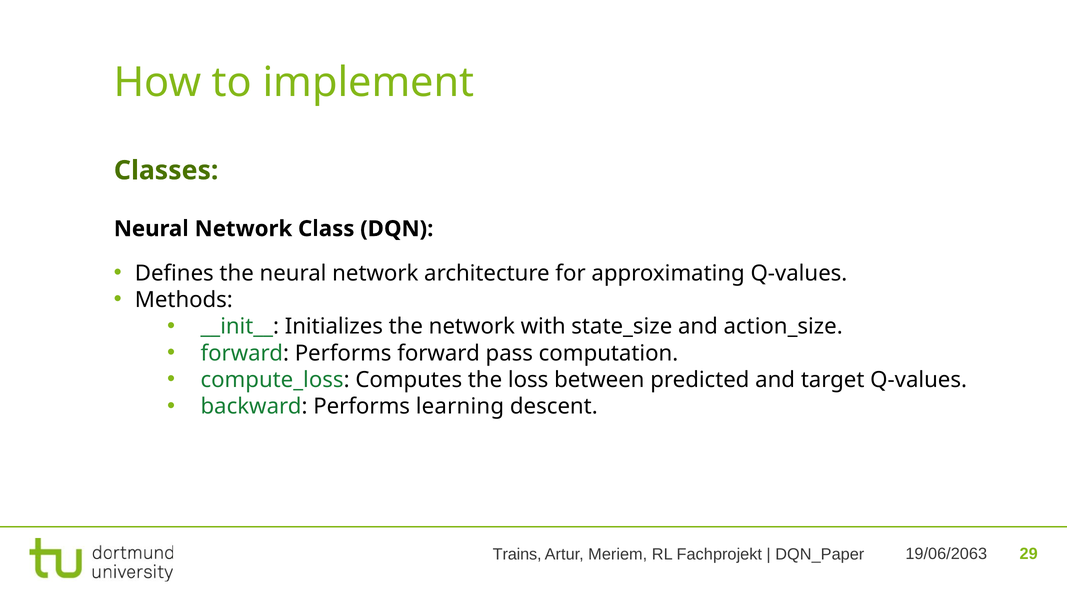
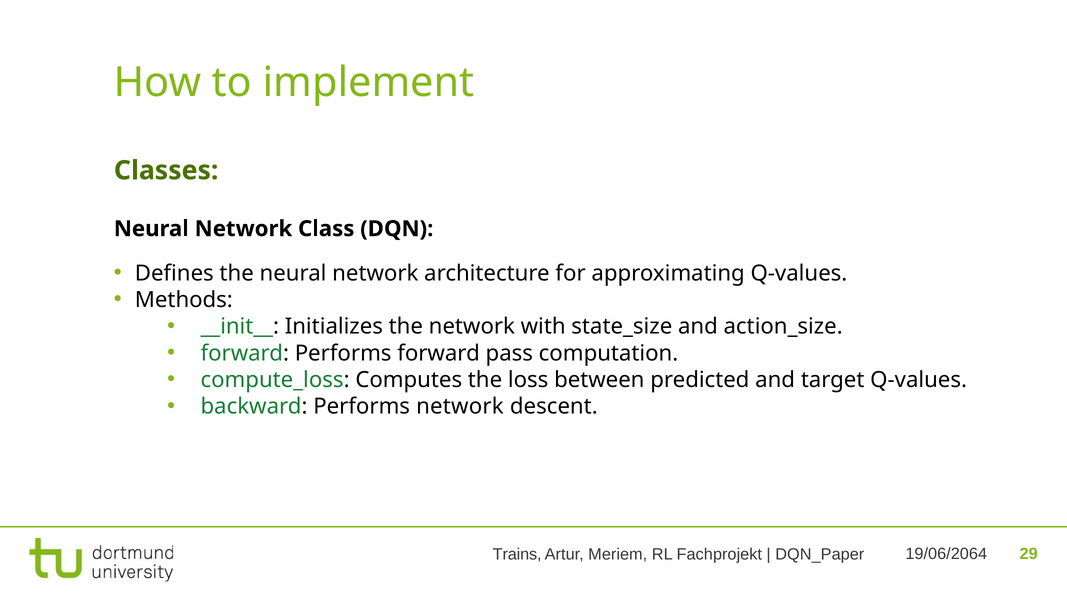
Performs learning: learning -> network
19/06/2063: 19/06/2063 -> 19/06/2064
